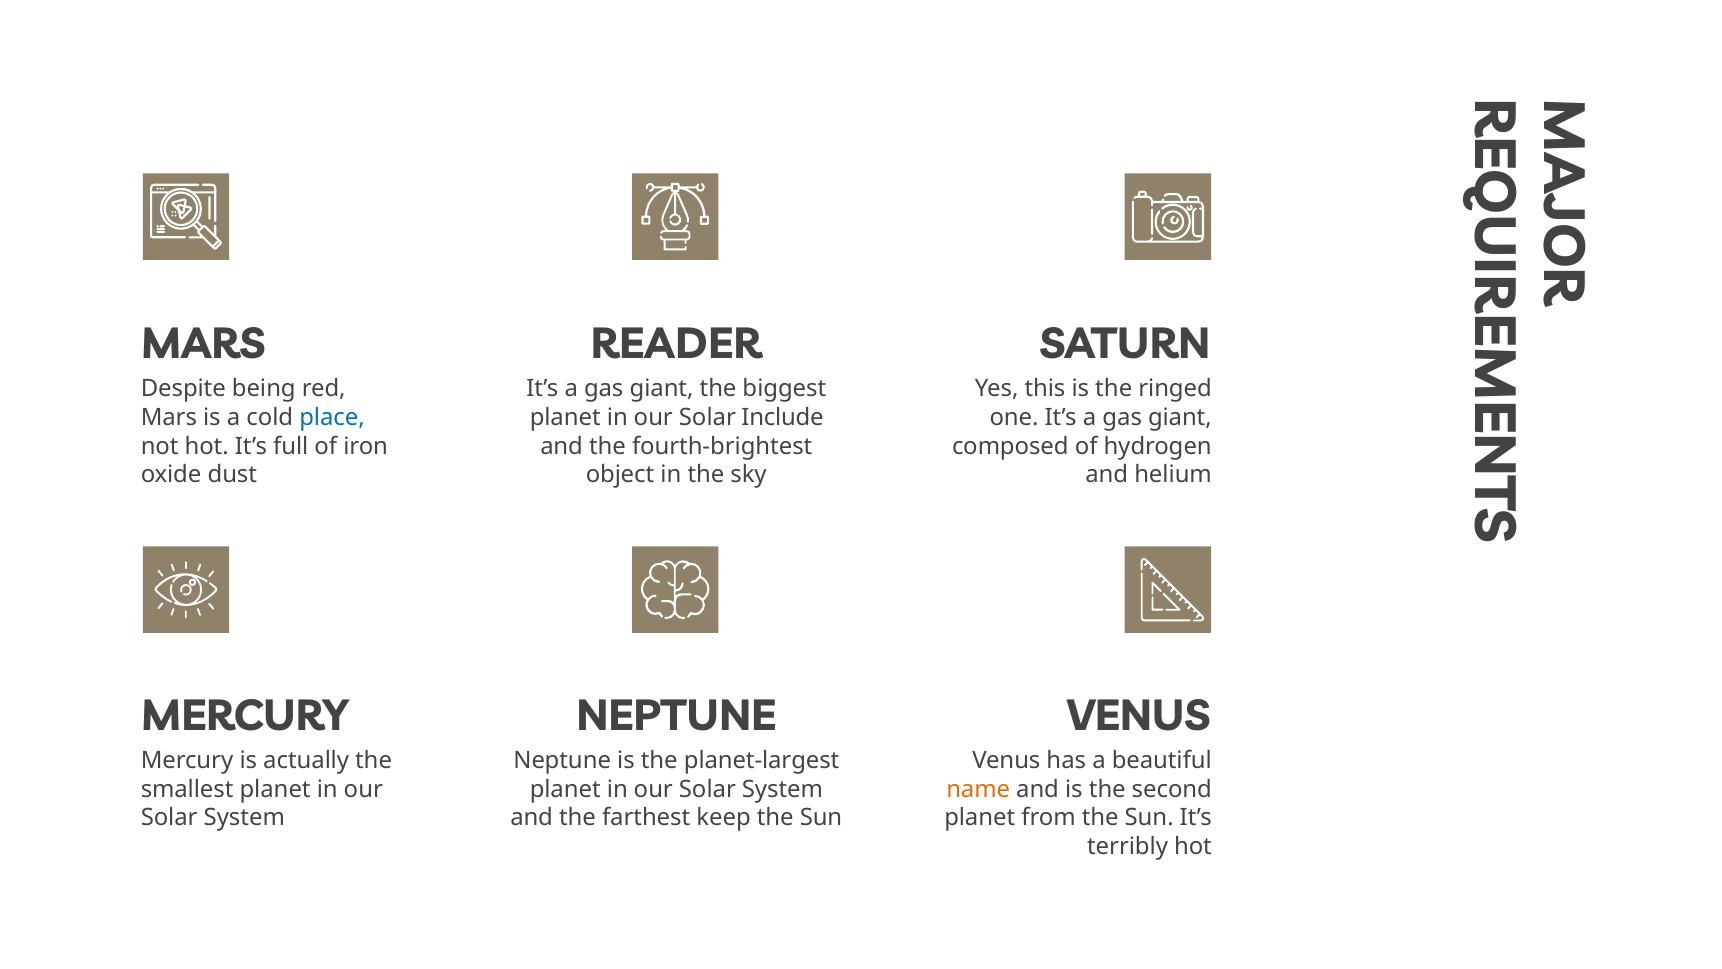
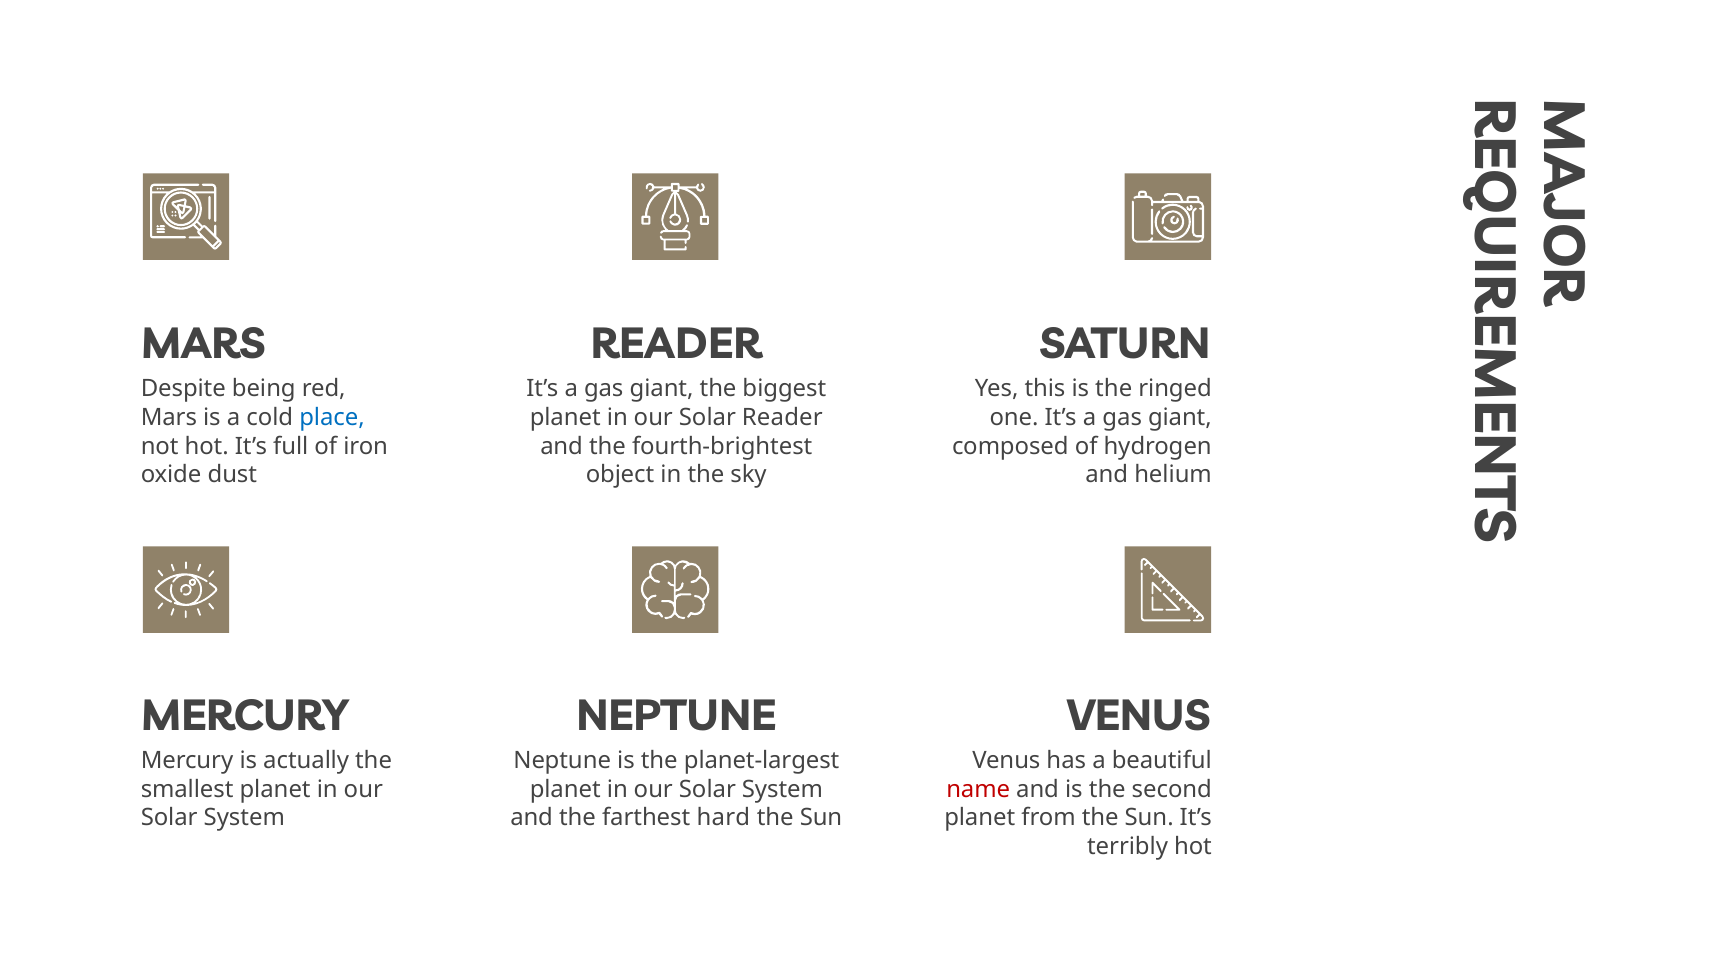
Solar Include: Include -> Reader
name colour: orange -> red
keep: keep -> hard
